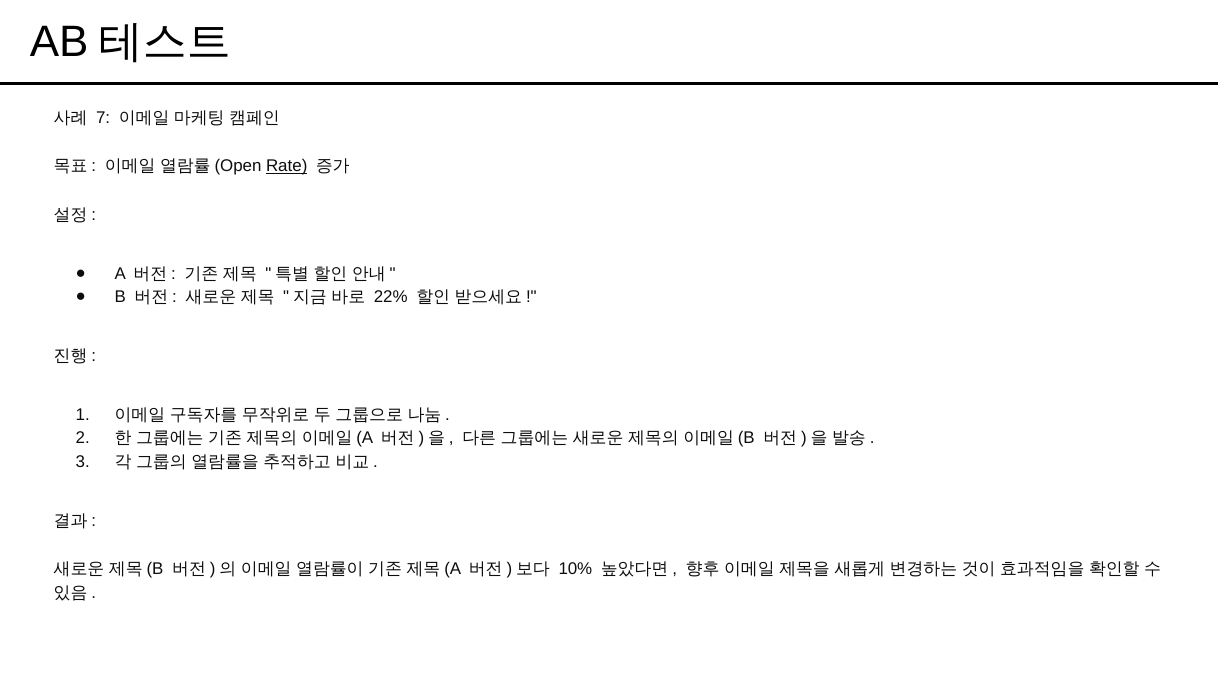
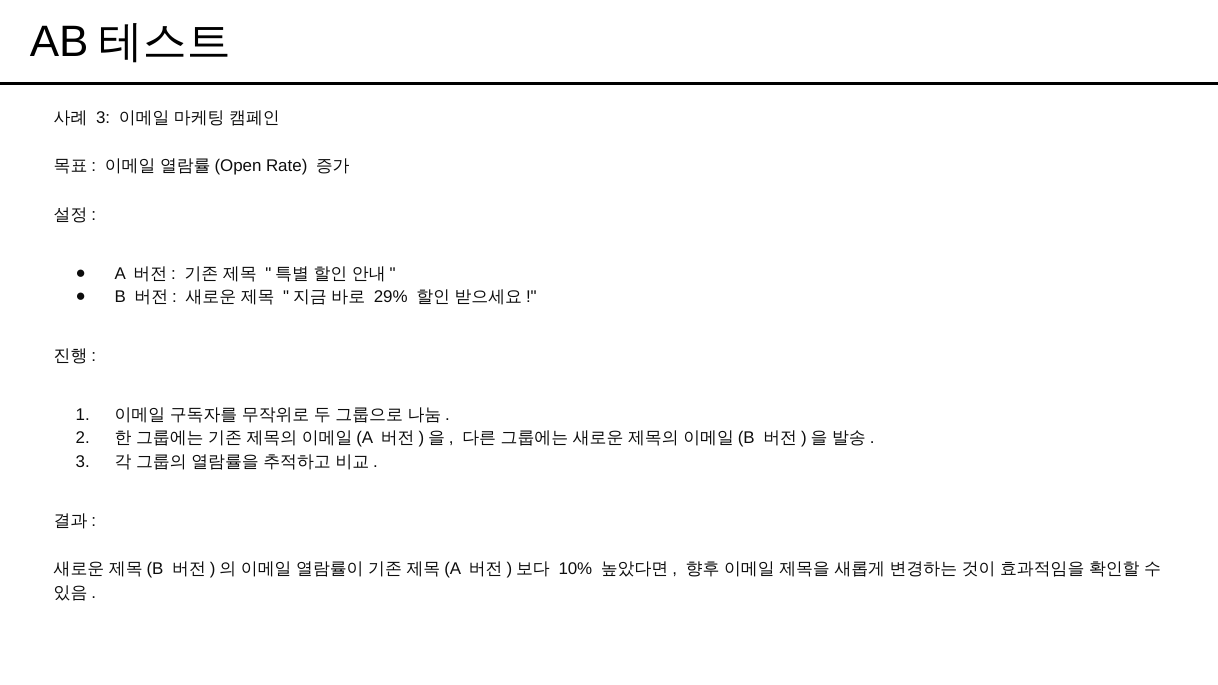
7 at (103, 118): 7 -> 3
Rate underline: present -> none
22%: 22% -> 29%
